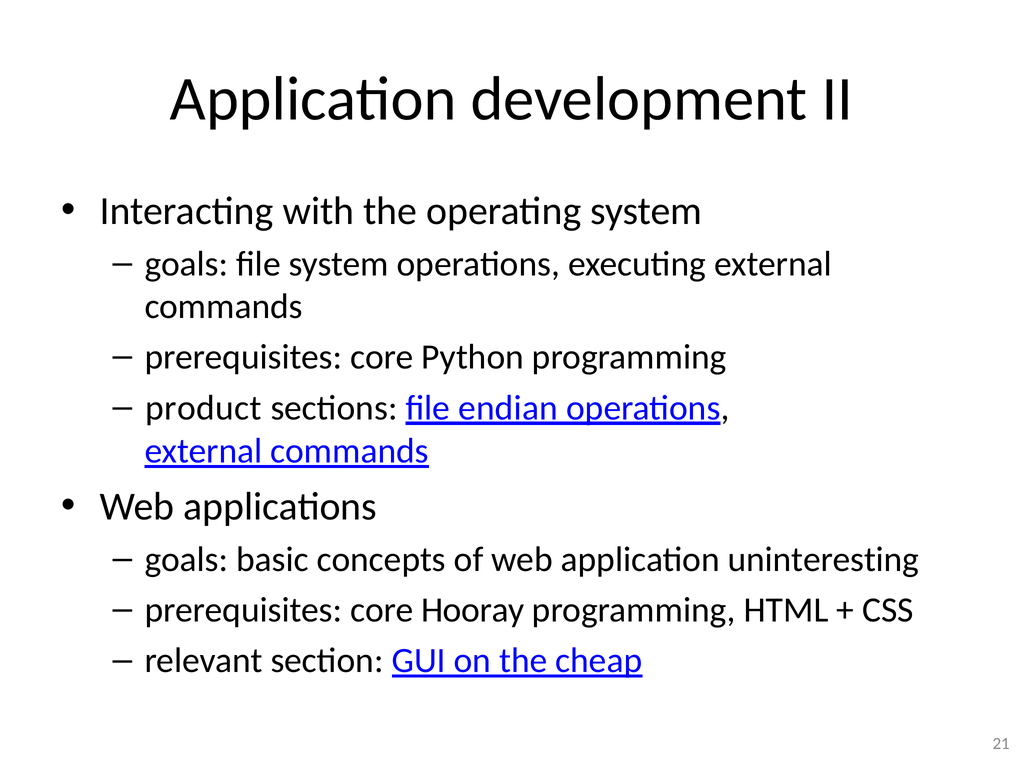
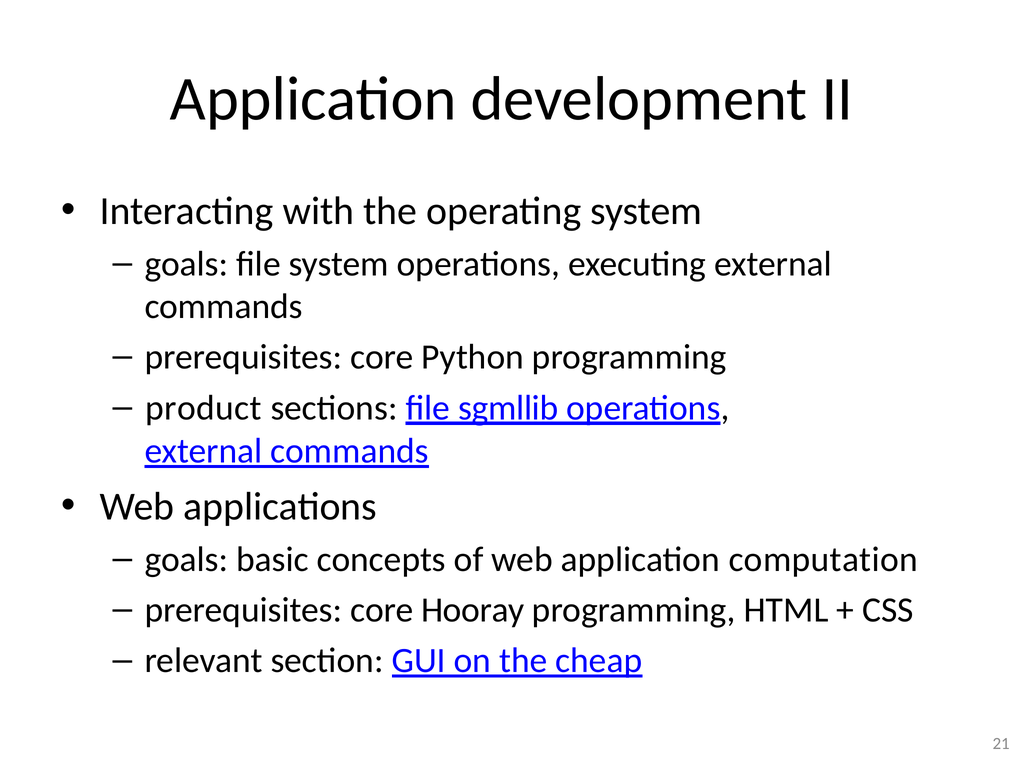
endian: endian -> sgmllib
uninteresting: uninteresting -> computation
